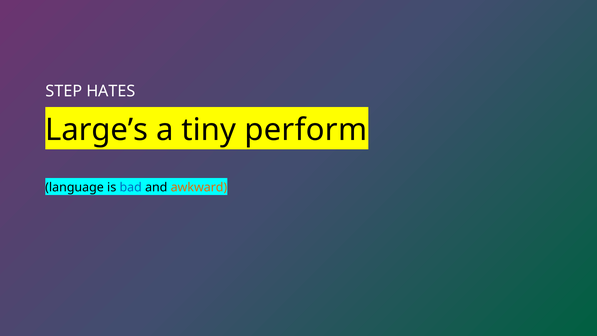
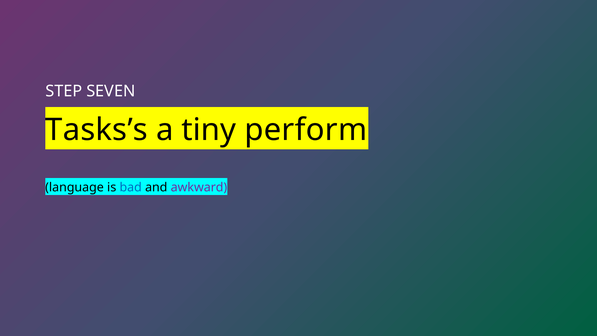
HATES: HATES -> SEVEN
Large’s: Large’s -> Tasks’s
awkward colour: orange -> purple
